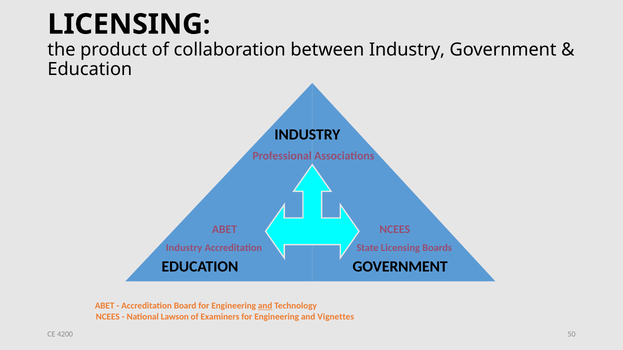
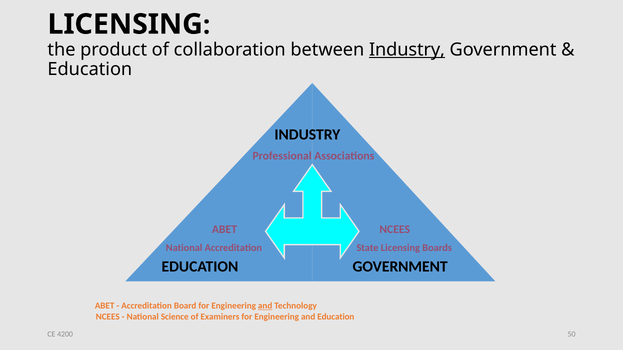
Industry at (407, 50) underline: none -> present
Industry at (184, 248): Industry -> National
Lawson: Lawson -> Science
and Vignettes: Vignettes -> Education
